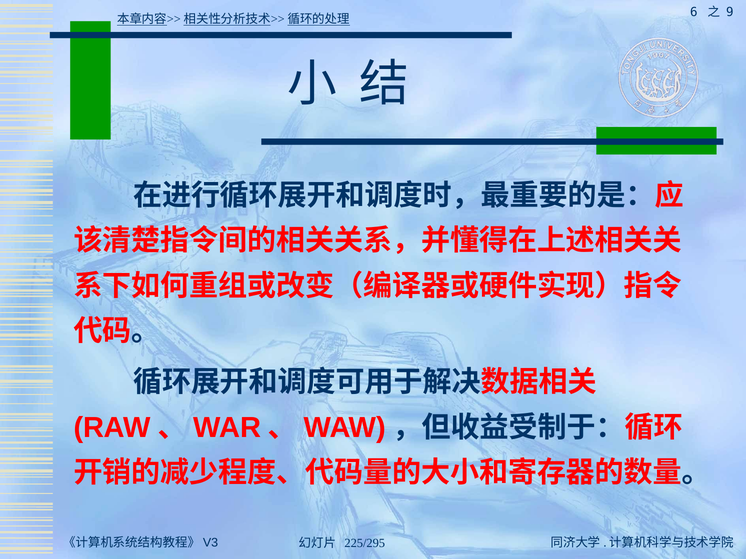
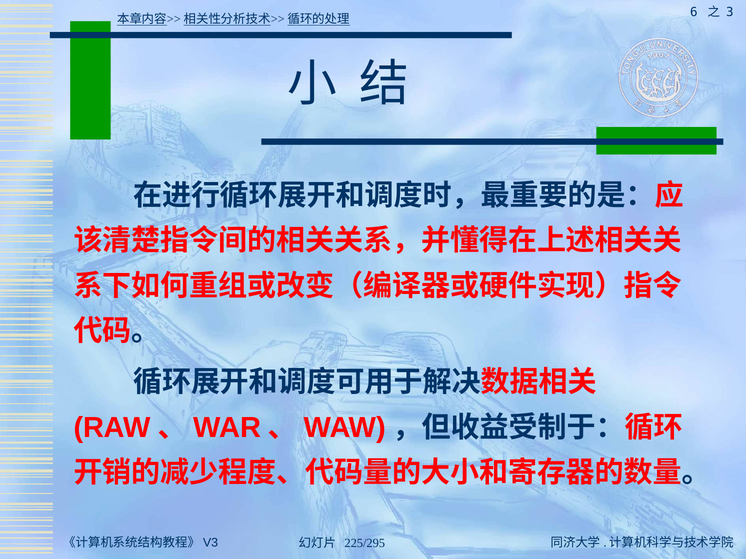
9: 9 -> 3
